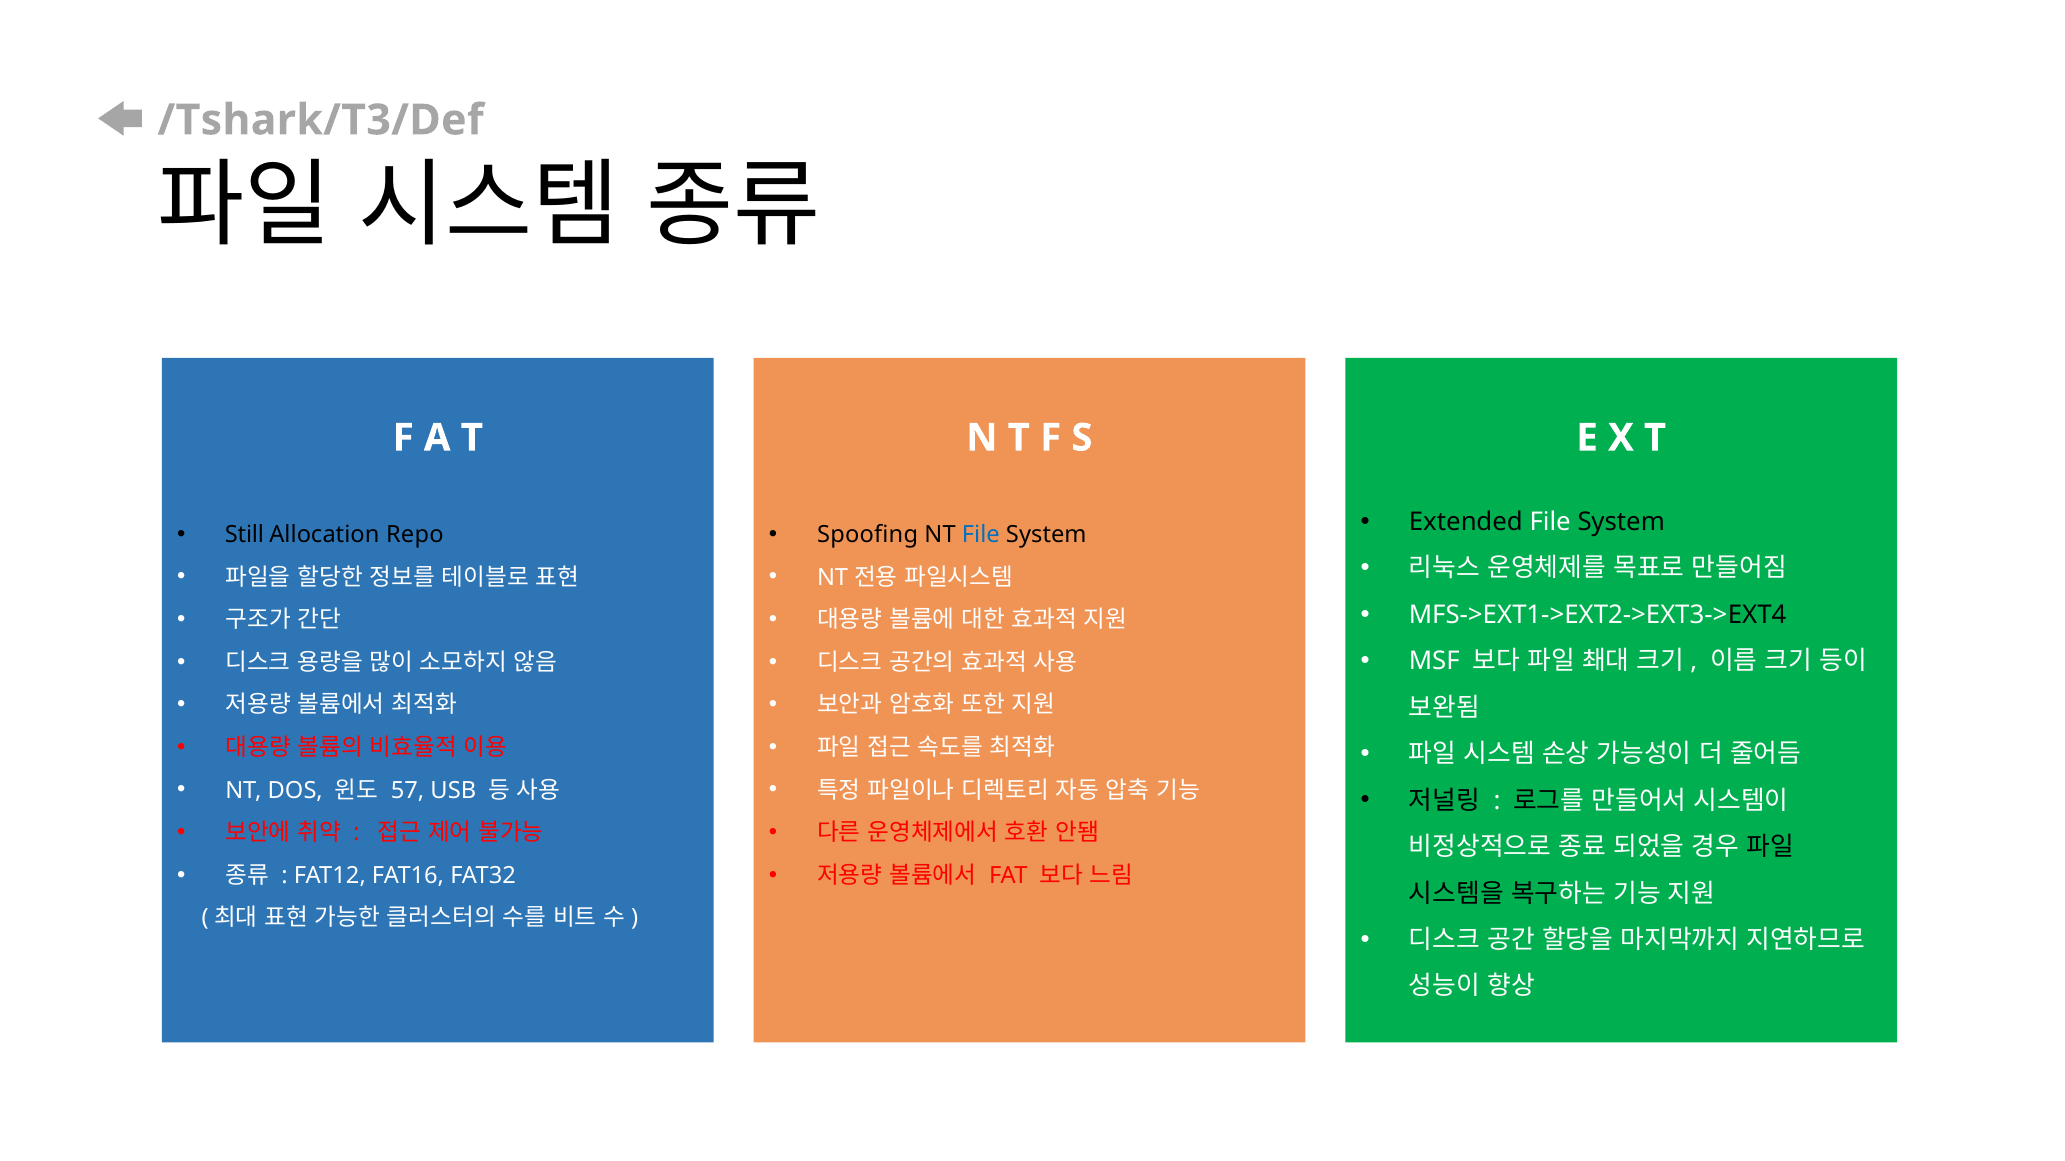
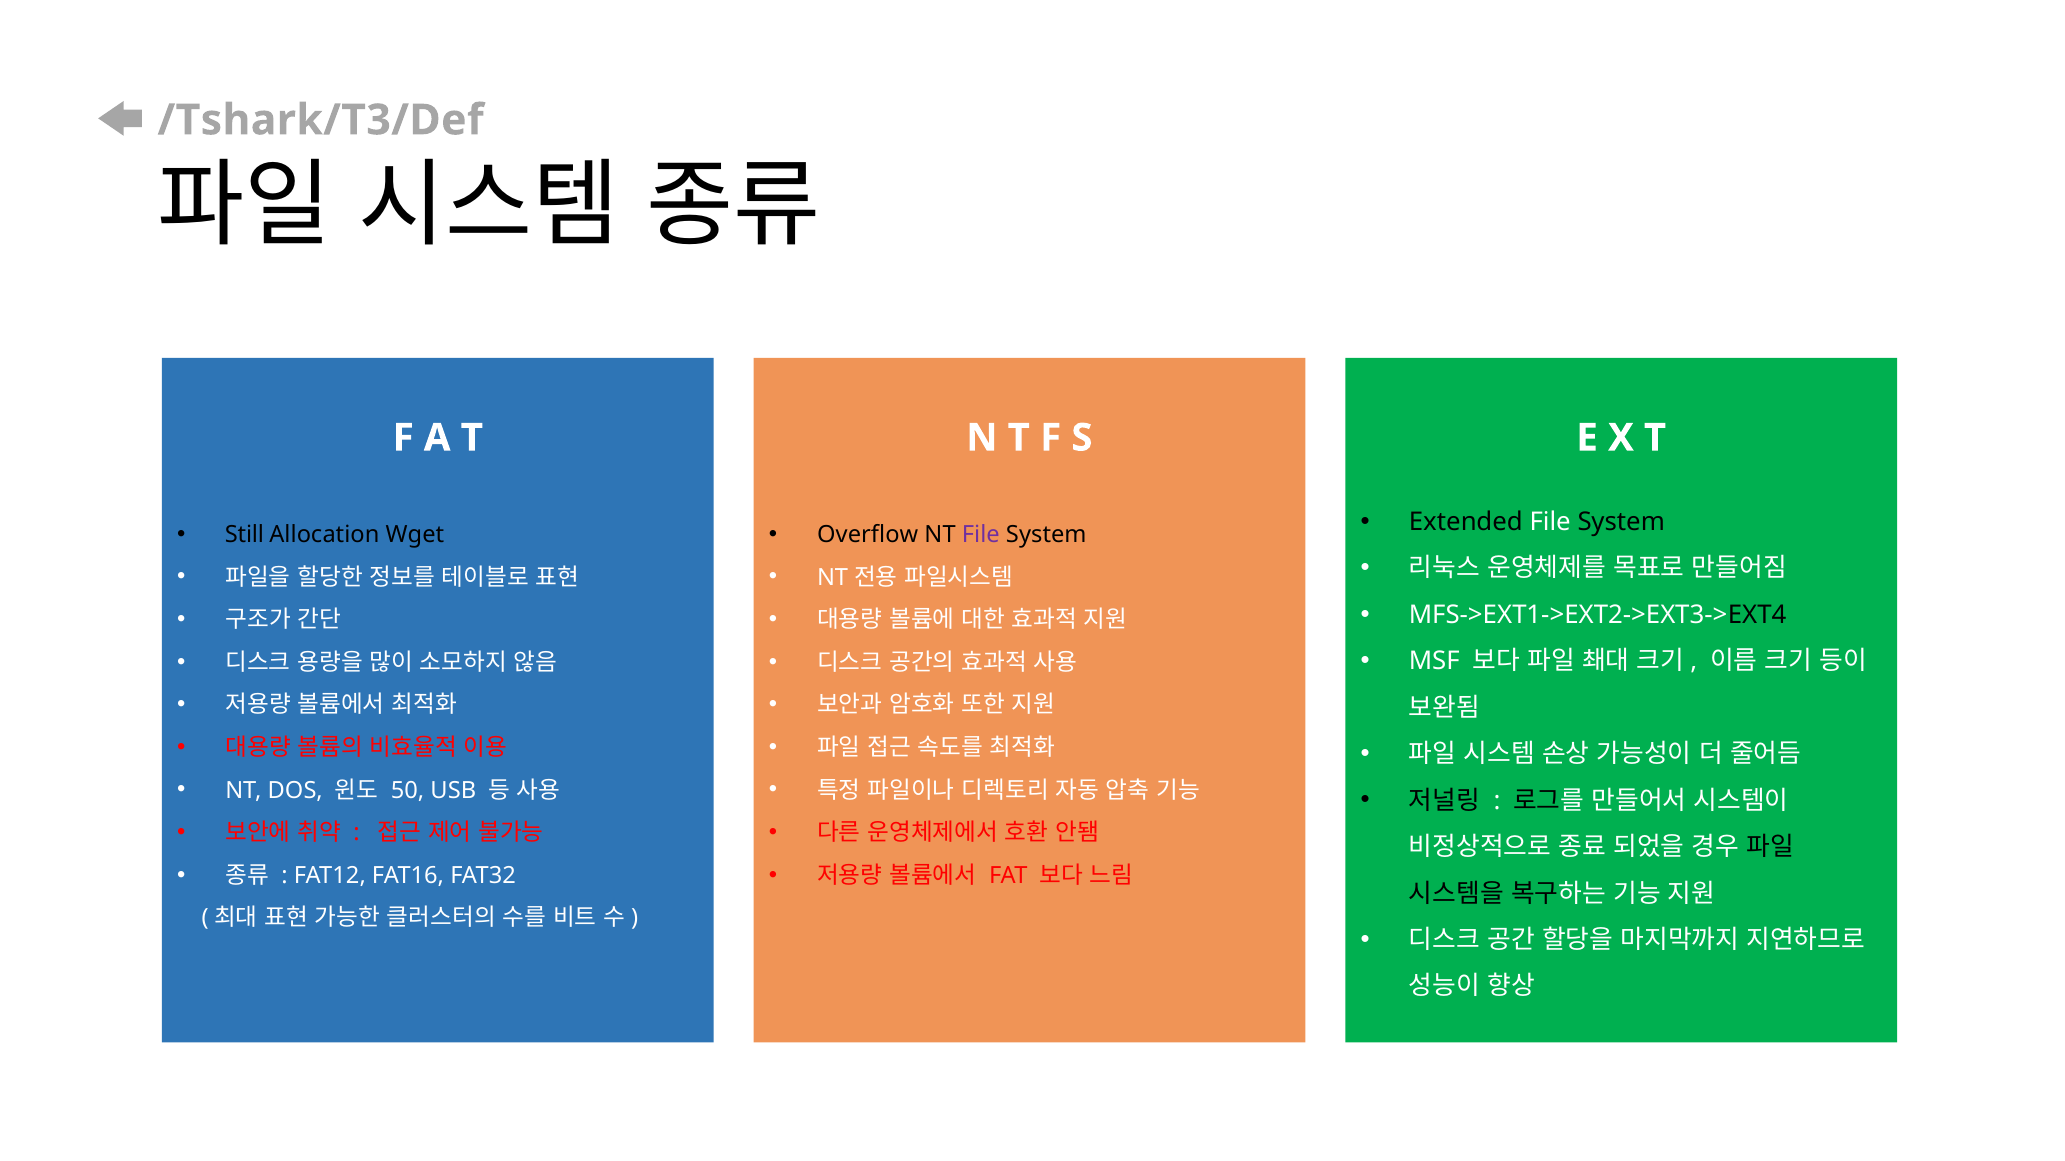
Repo: Repo -> Wget
Spoofing: Spoofing -> Overflow
File at (981, 535) colour: blue -> purple
57: 57 -> 50
